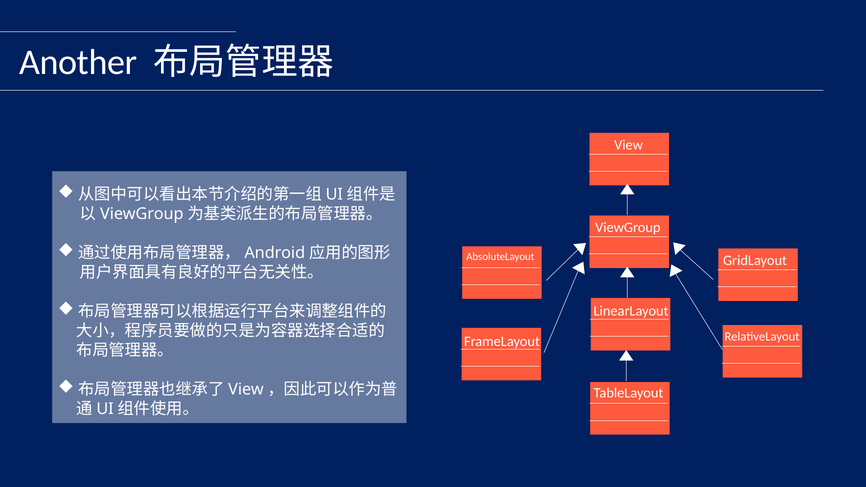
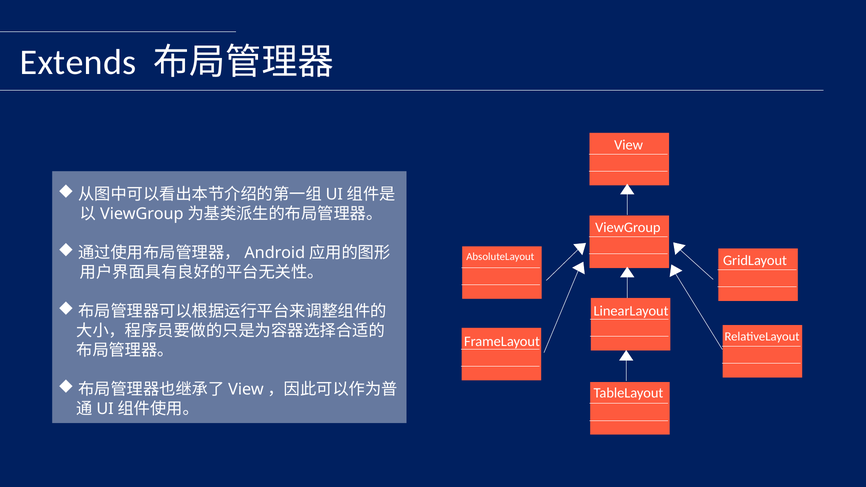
Another: Another -> Extends
